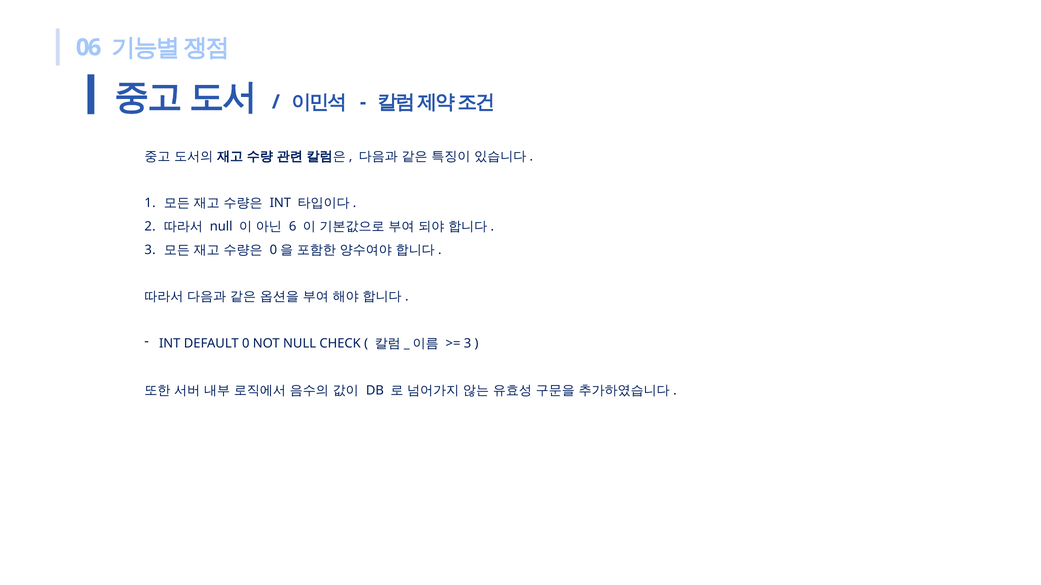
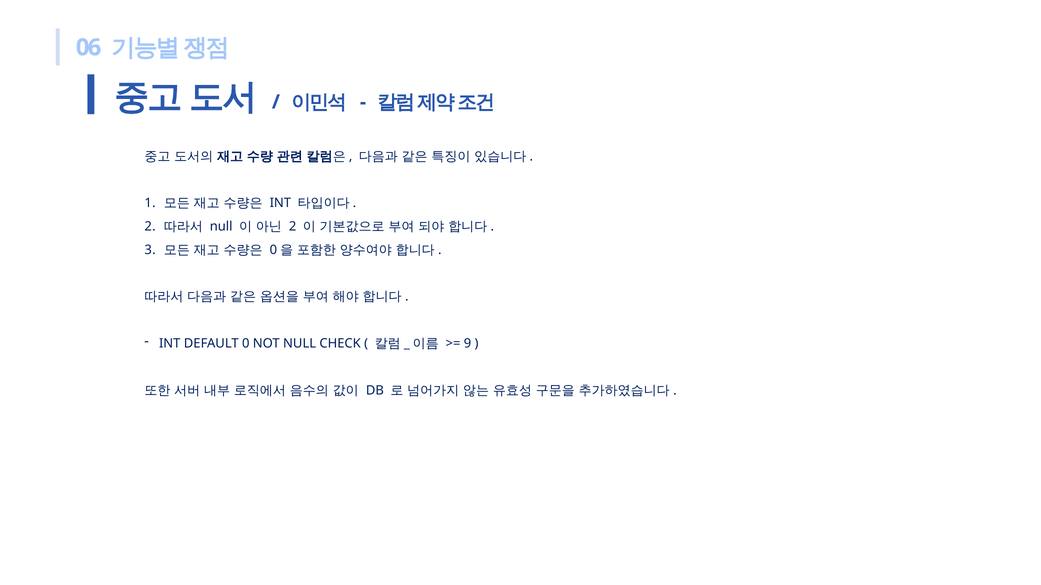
6 at (293, 227): 6 -> 2
3 at (468, 344): 3 -> 9
